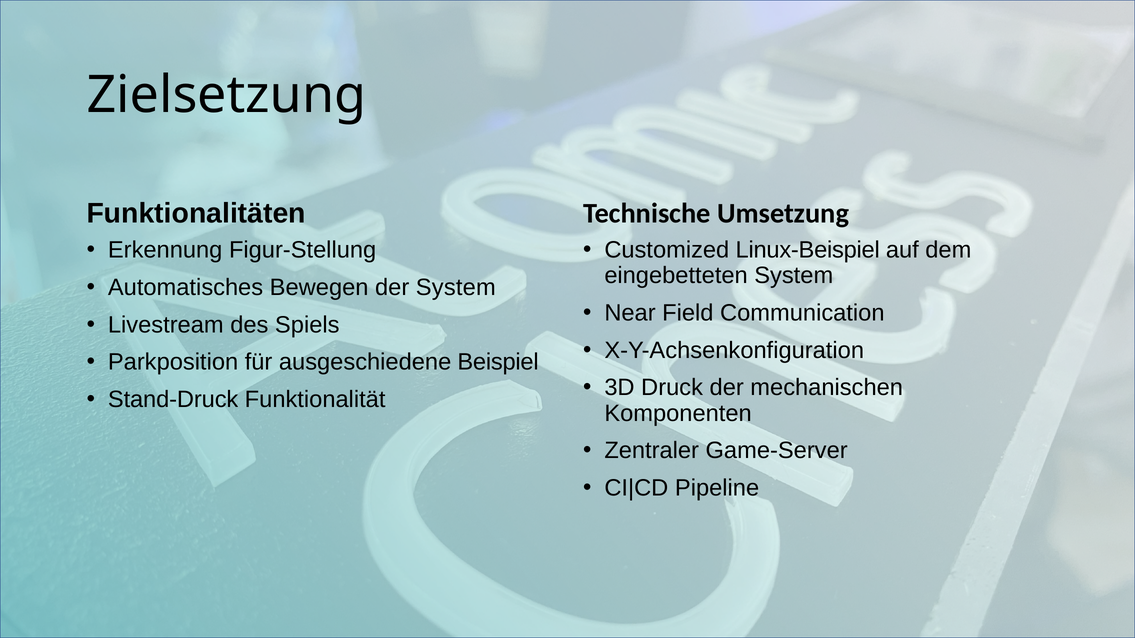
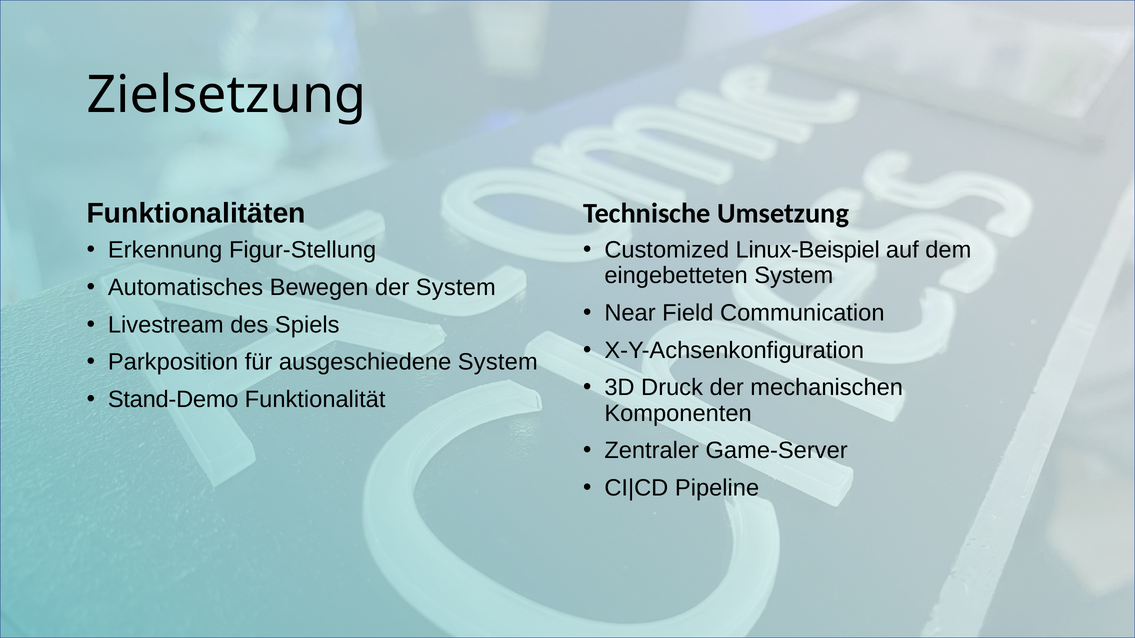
ausgeschiedene Beispiel: Beispiel -> System
Stand-Druck: Stand-Druck -> Stand-Demo
